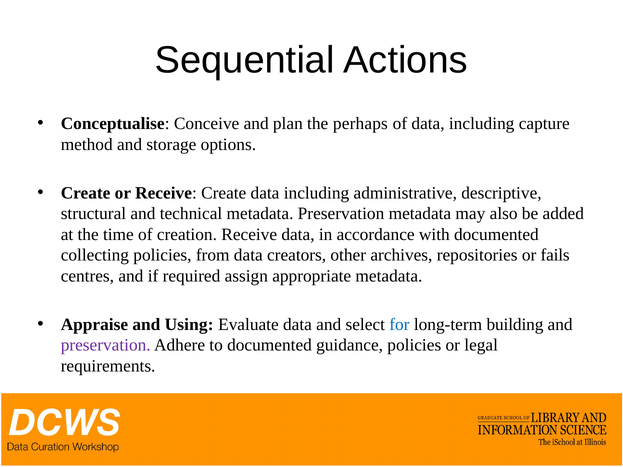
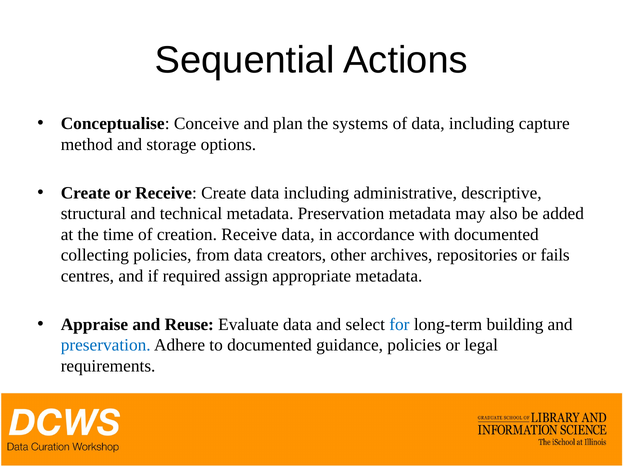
perhaps: perhaps -> systems
Using: Using -> Reuse
preservation at (106, 345) colour: purple -> blue
